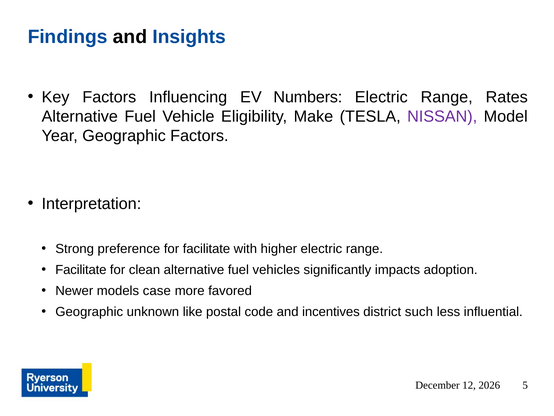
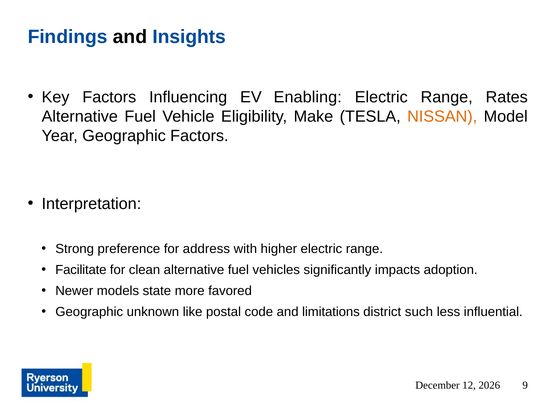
Numbers: Numbers -> Enabling
NISSAN colour: purple -> orange
for facilitate: facilitate -> address
case: case -> state
incentives: incentives -> limitations
5: 5 -> 9
